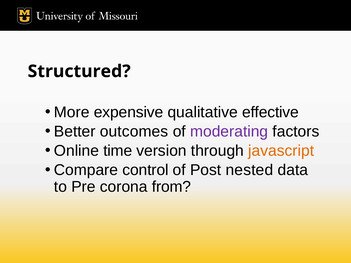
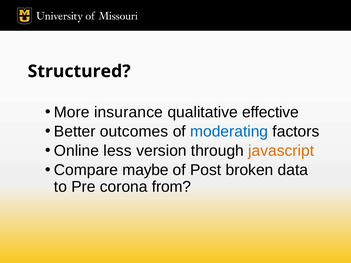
expensive: expensive -> insurance
moderating colour: purple -> blue
time: time -> less
control: control -> maybe
nested: nested -> broken
